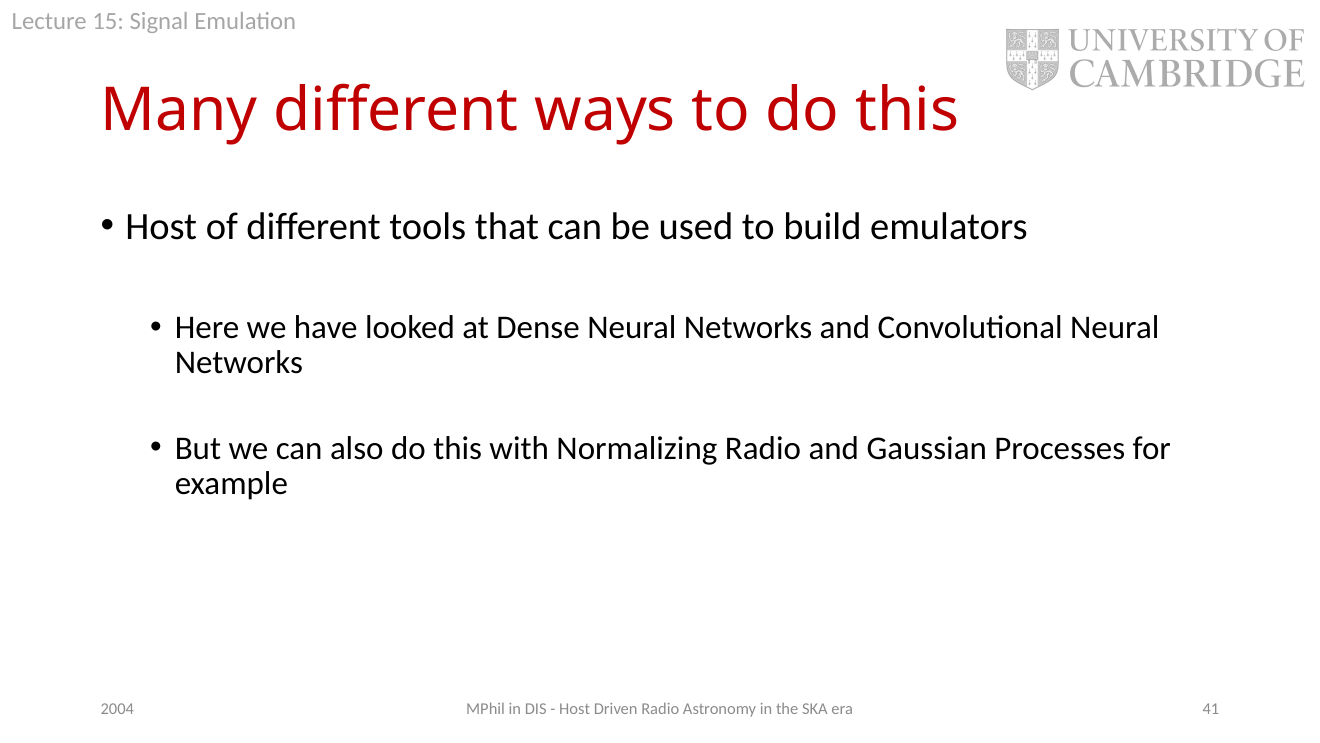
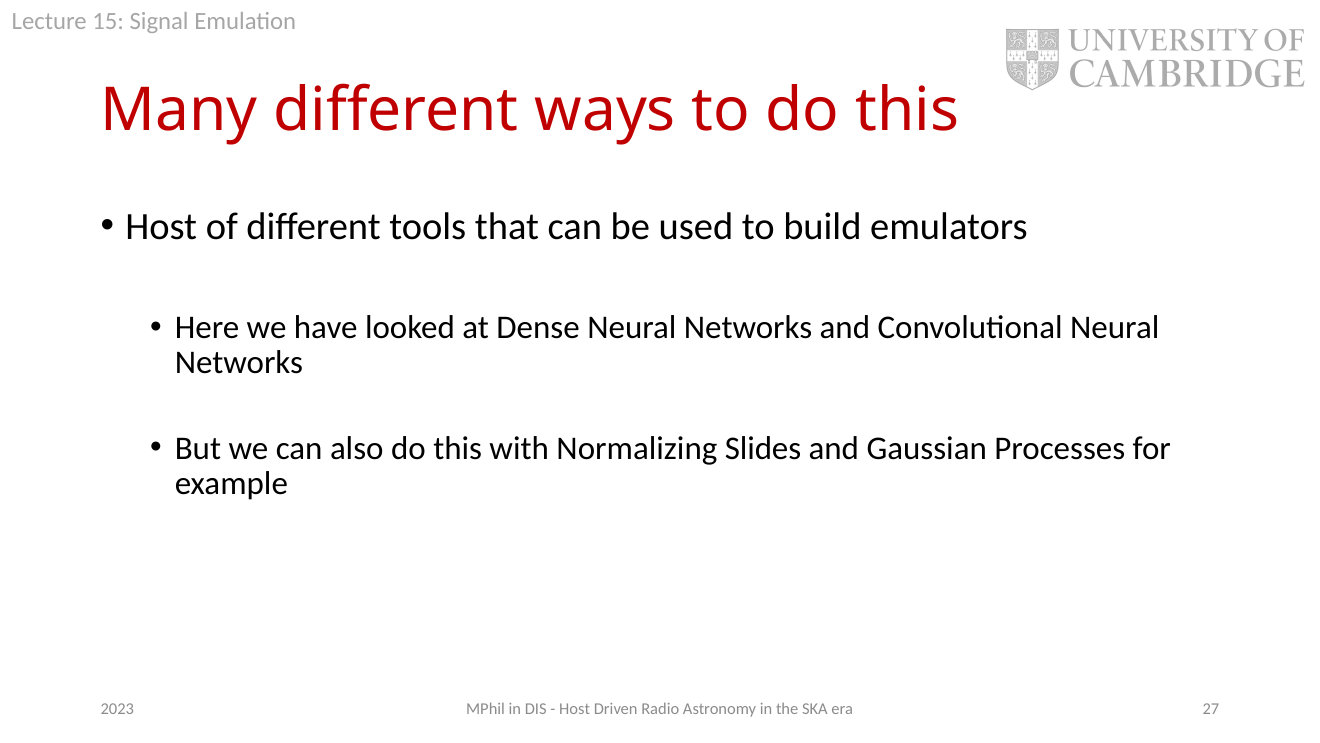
Normalizing Radio: Radio -> Slides
41: 41 -> 27
2004: 2004 -> 2023
